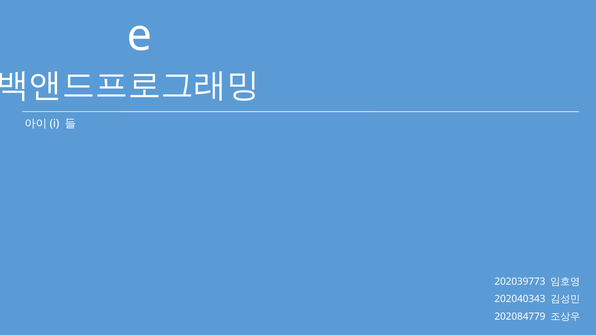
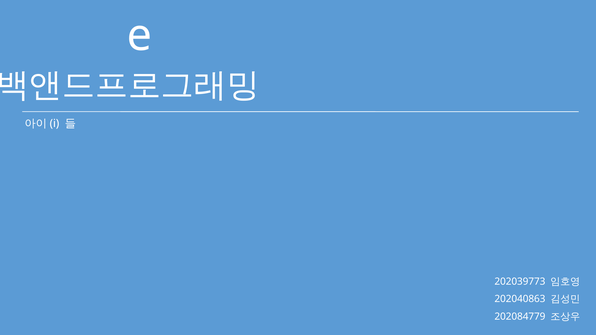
202040343: 202040343 -> 202040863
